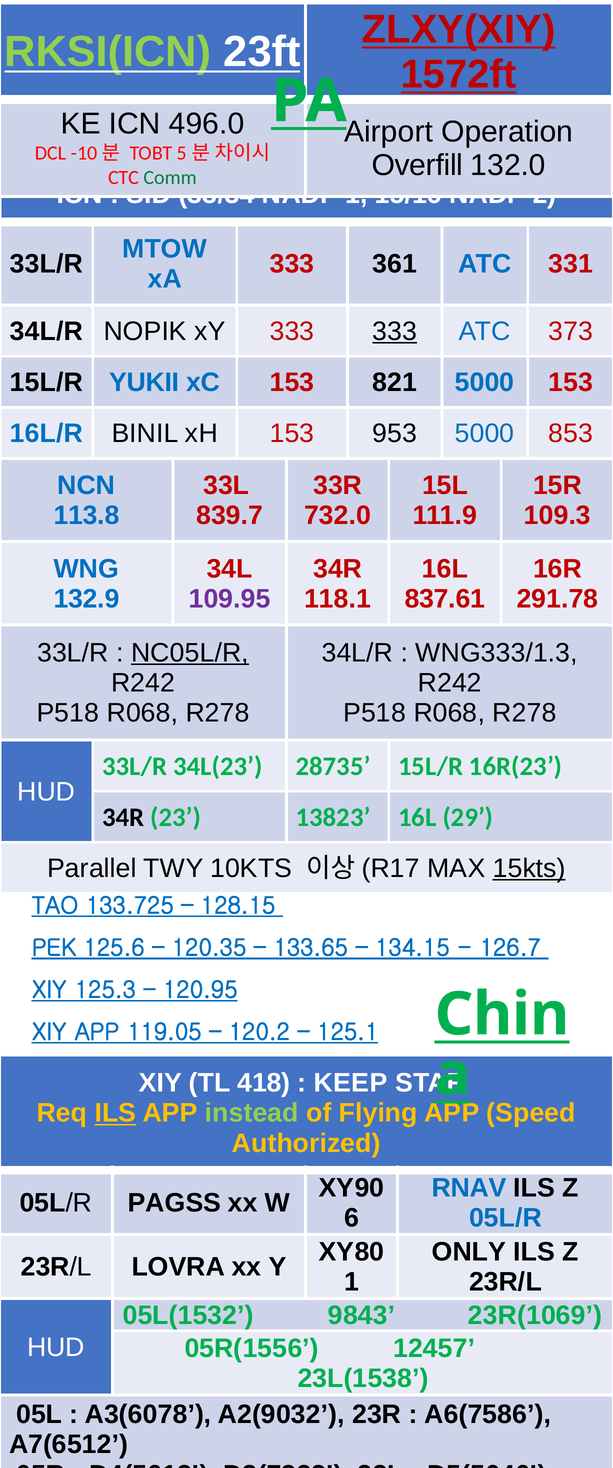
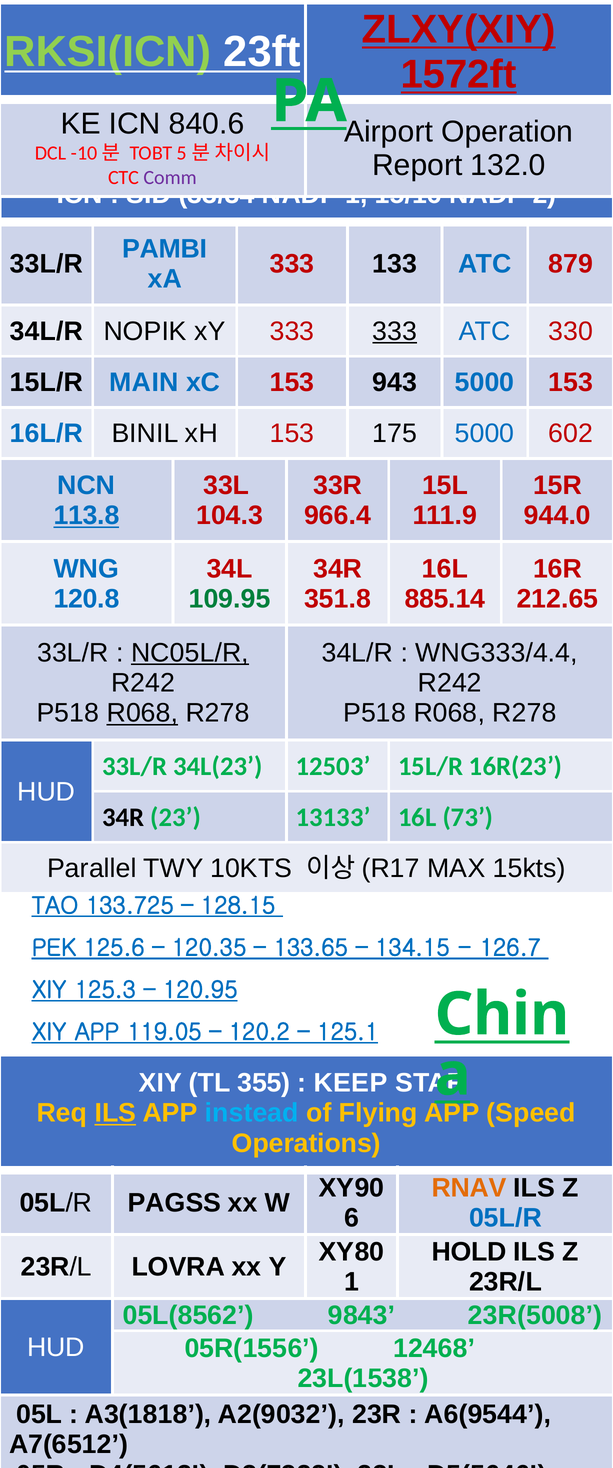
496.0: 496.0 -> 840.6
Overfill: Overfill -> Report
Comm colour: green -> purple
MTOW: MTOW -> PAMBI
361: 361 -> 133
331: 331 -> 879
373: 373 -> 330
YUKII: YUKII -> MAIN
821: 821 -> 943
953: 953 -> 175
853: 853 -> 602
113.8 underline: none -> present
839.7: 839.7 -> 104.3
732.0: 732.0 -> 966.4
109.3: 109.3 -> 944.0
132.9: 132.9 -> 120.8
109.95 colour: purple -> green
118.1: 118.1 -> 351.8
837.61: 837.61 -> 885.14
291.78: 291.78 -> 212.65
WNG333/1.3: WNG333/1.3 -> WNG333/4.4
R068 at (142, 712) underline: none -> present
28735: 28735 -> 12503
13823: 13823 -> 13133
29: 29 -> 73
15kts underline: present -> none
418: 418 -> 355
instead colour: light green -> light blue
Authorized: Authorized -> Operations
RNAV colour: blue -> orange
ONLY: ONLY -> HOLD
05L(1532: 05L(1532 -> 05L(8562
23R(1069: 23R(1069 -> 23R(5008
12457: 12457 -> 12468
A3(6078: A3(6078 -> A3(1818
A6(7586: A6(7586 -> A6(9544
